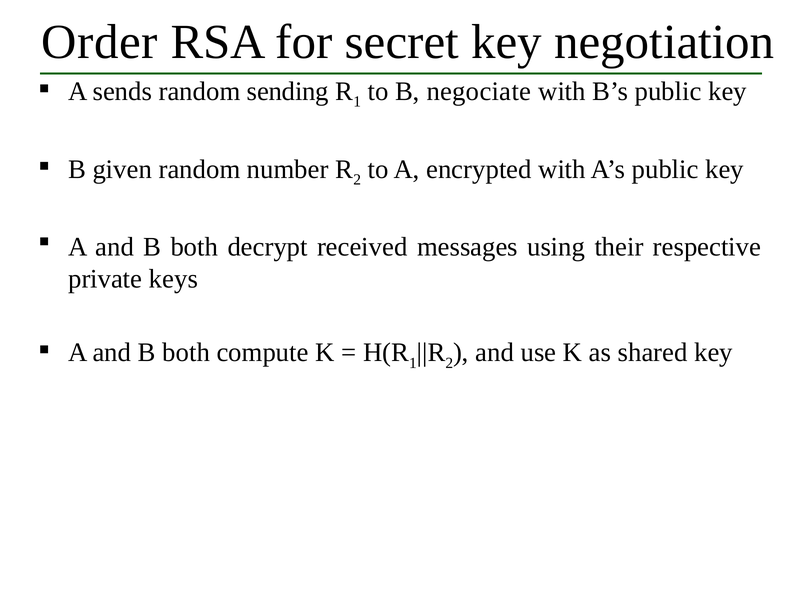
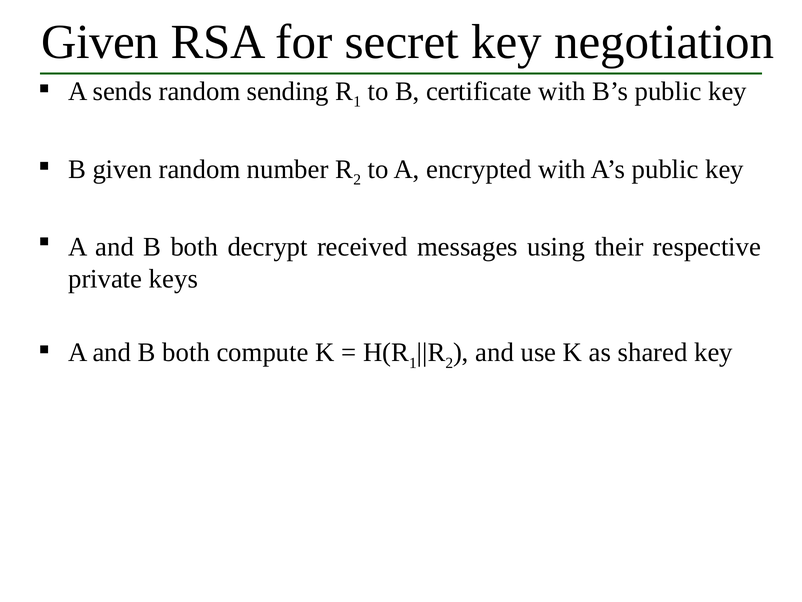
Order at (100, 42): Order -> Given
negociate: negociate -> certificate
